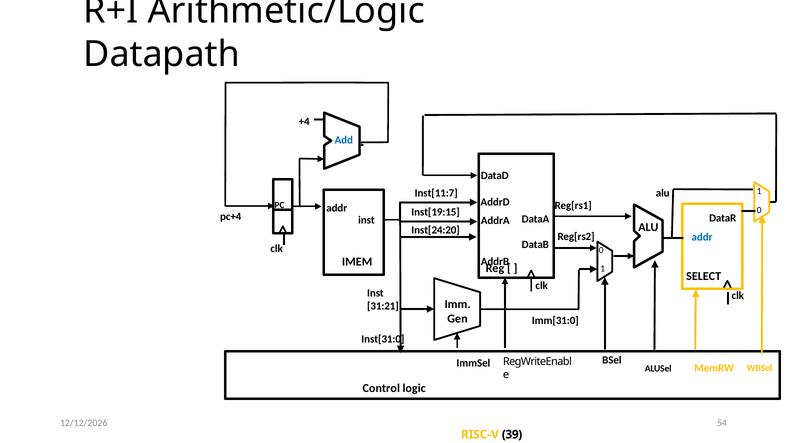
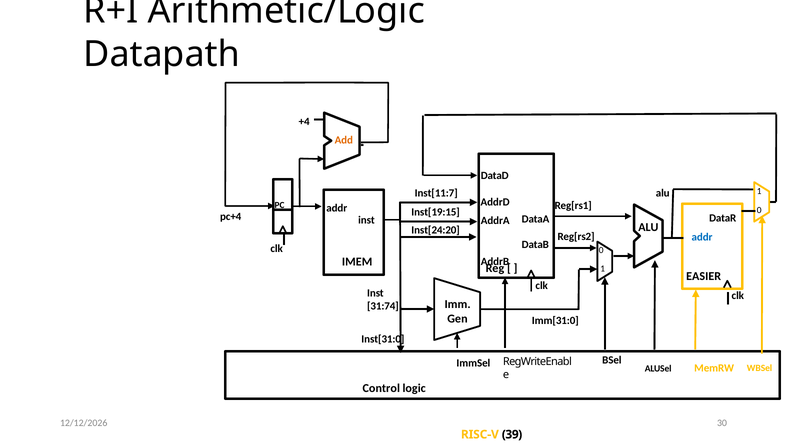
Add colour: blue -> orange
SELECT: SELECT -> EASIER
31:21: 31:21 -> 31:74
54: 54 -> 30
